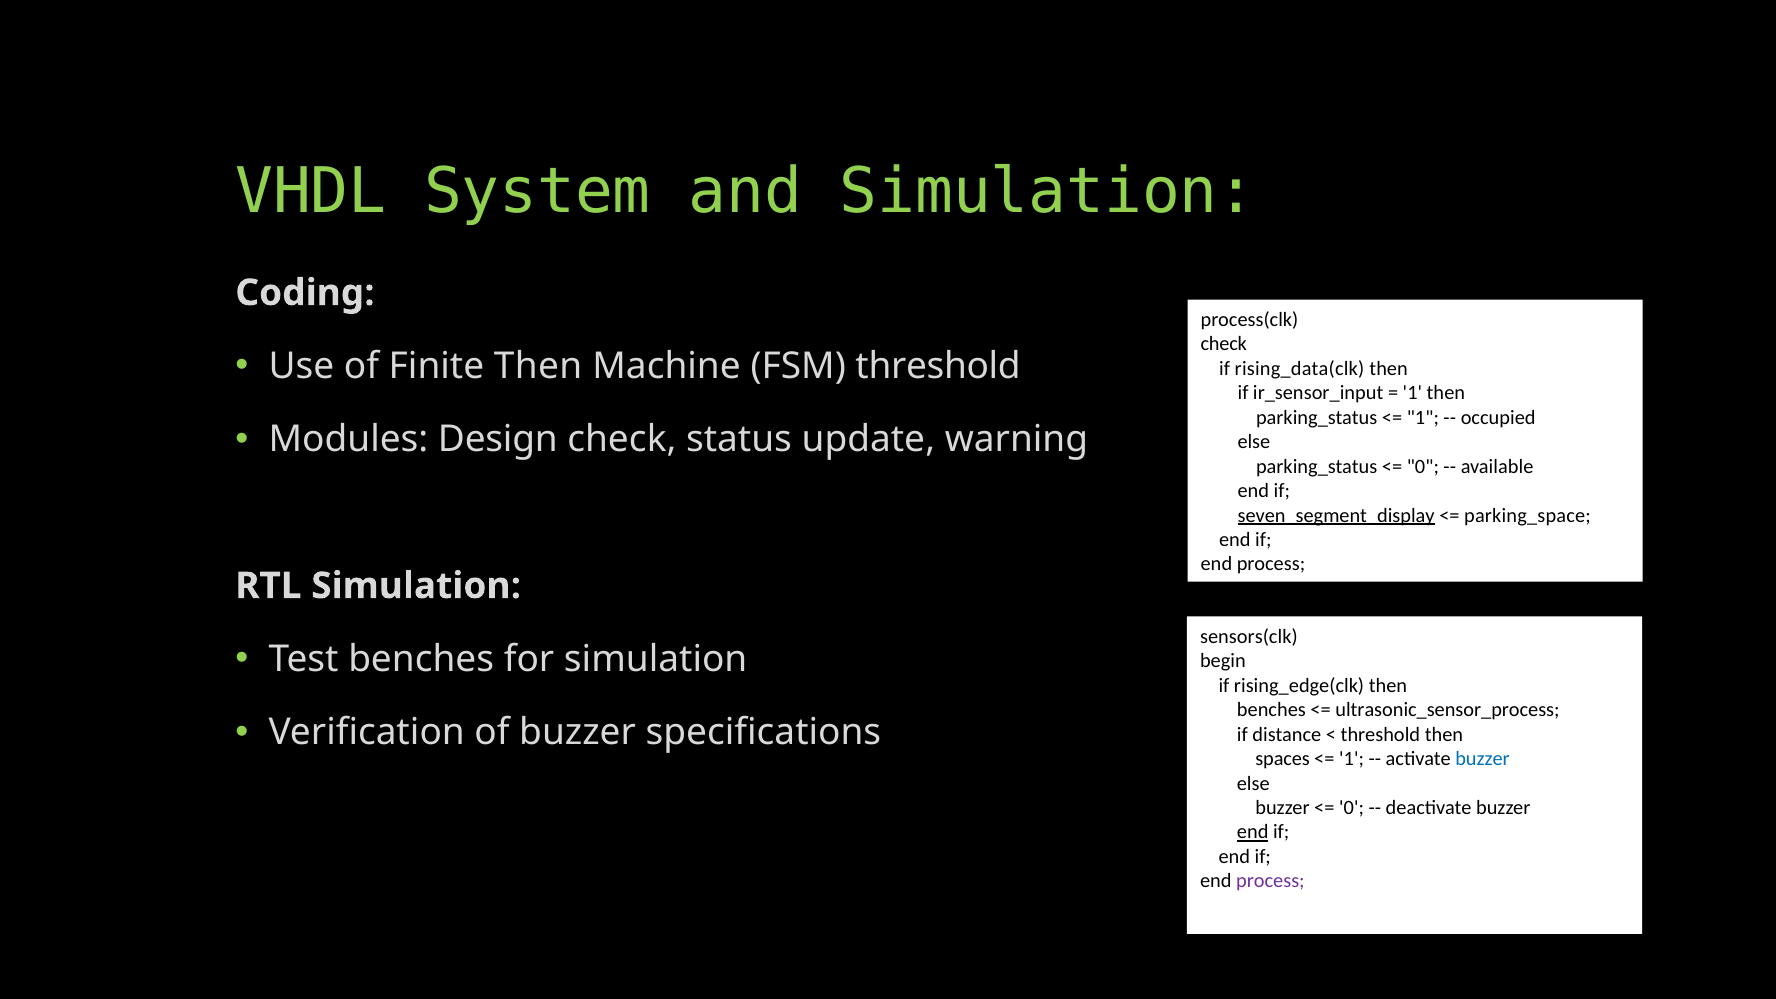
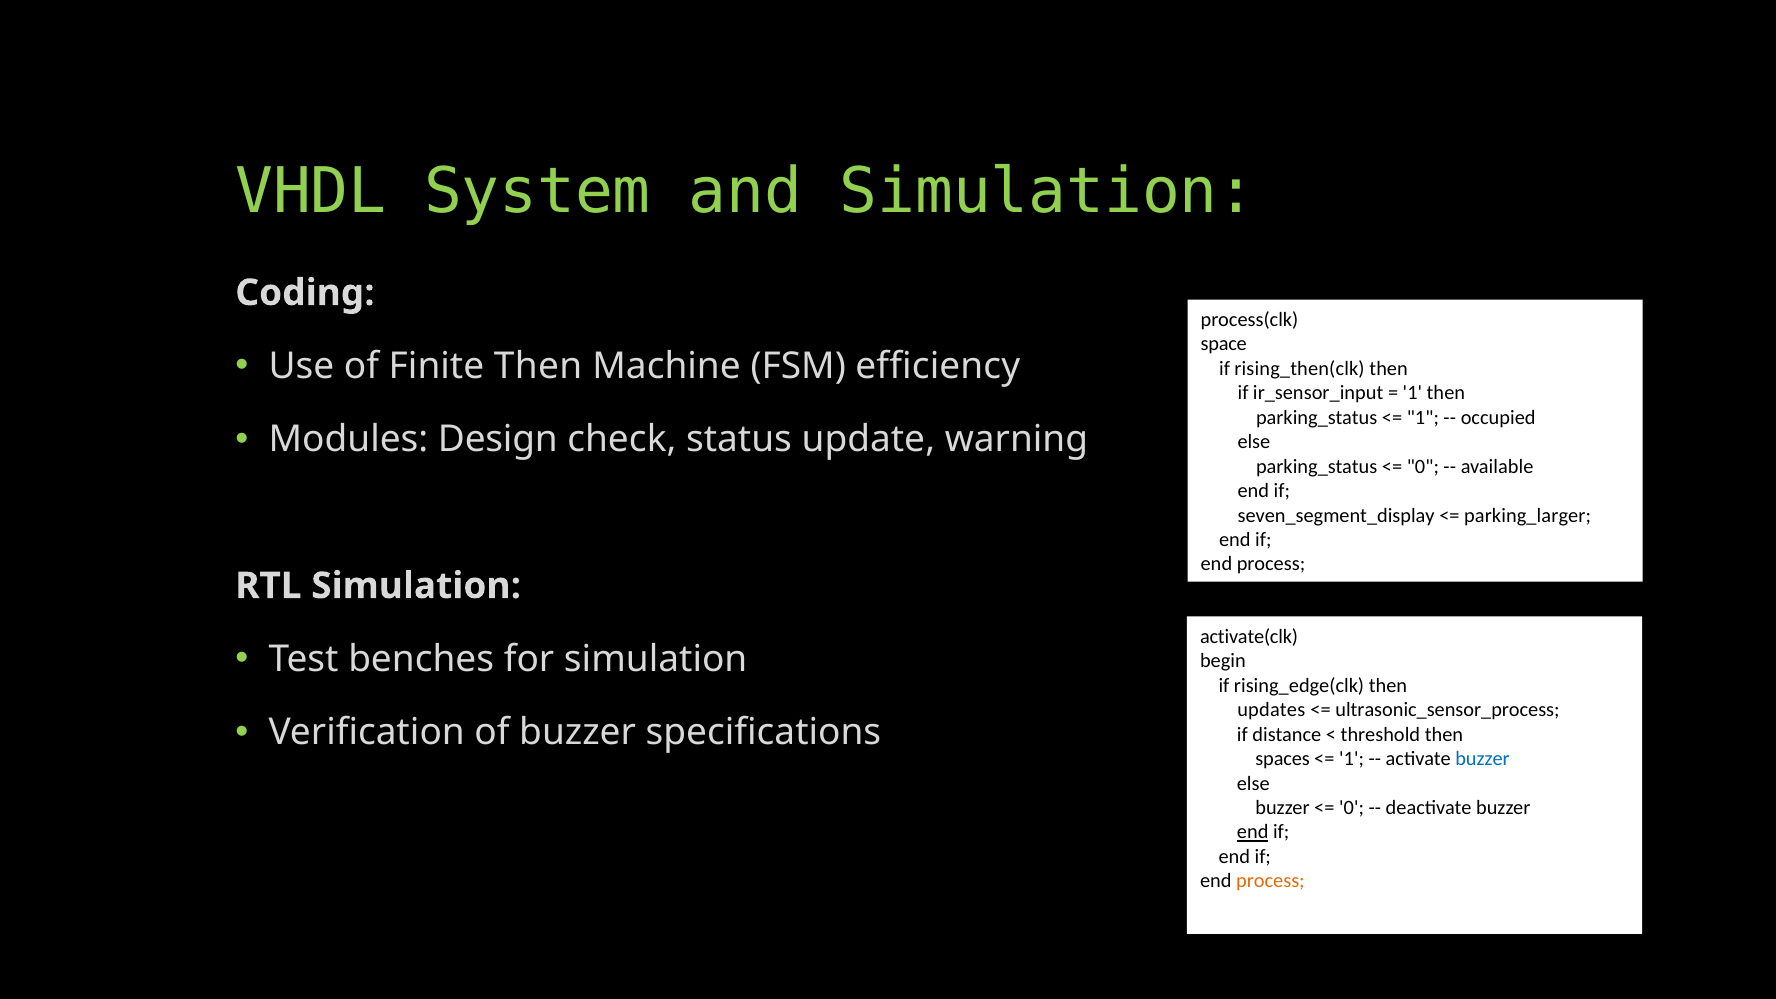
check at (1224, 344): check -> space
FSM threshold: threshold -> efficiency
rising_data(clk: rising_data(clk -> rising_then(clk
seven_segment_display underline: present -> none
parking_space: parking_space -> parking_larger
sensors(clk: sensors(clk -> activate(clk
benches at (1271, 710): benches -> updates
process at (1270, 881) colour: purple -> orange
